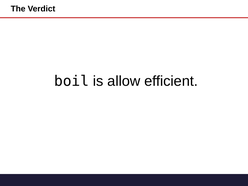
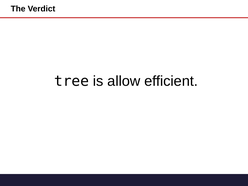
boil: boil -> tree
